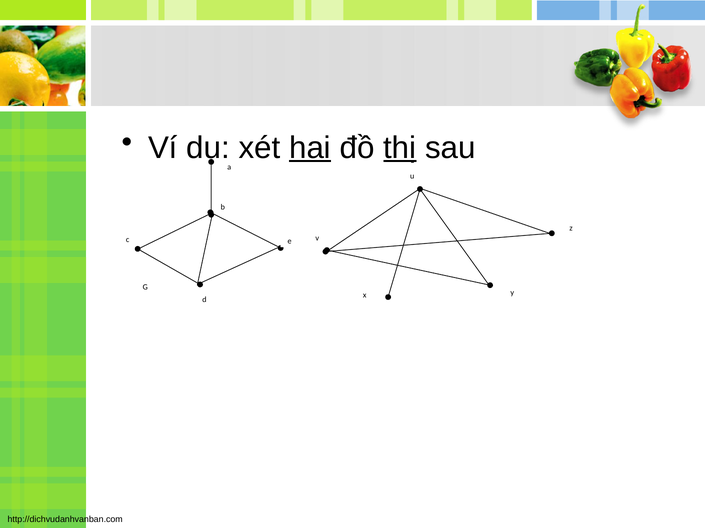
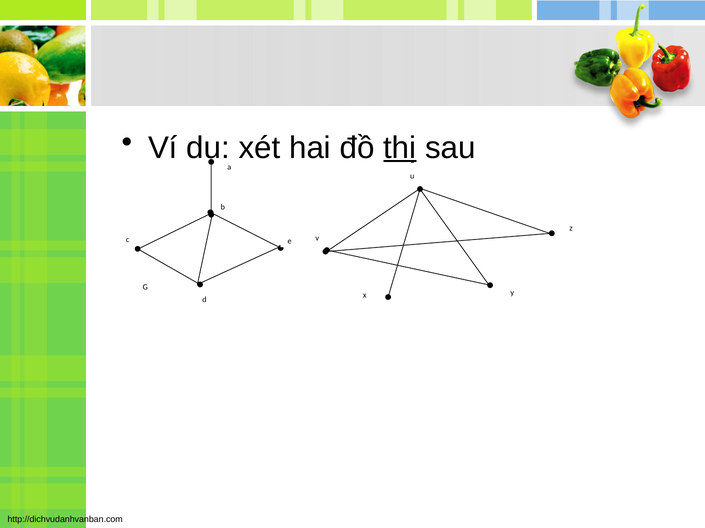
hai underline: present -> none
